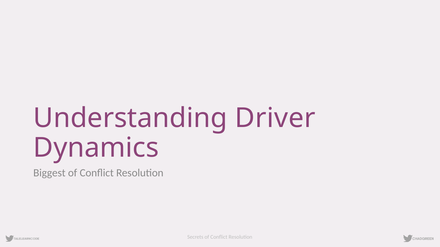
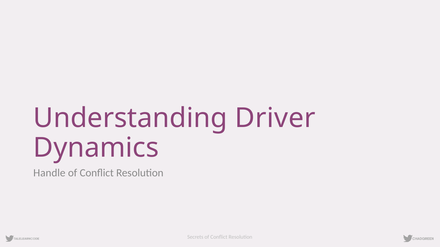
Biggest: Biggest -> Handle
